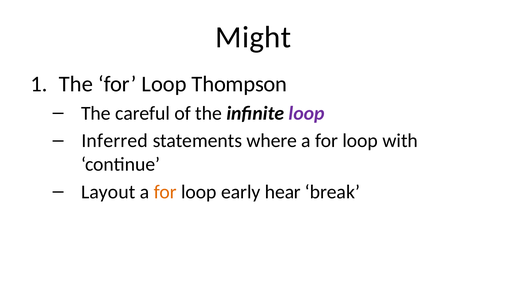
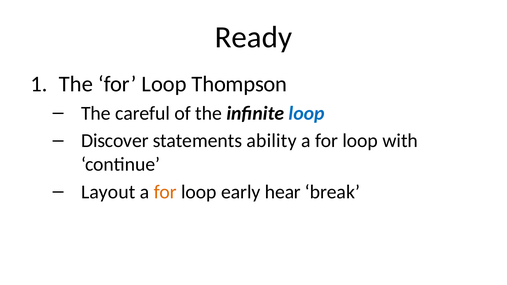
Might: Might -> Ready
loop at (307, 113) colour: purple -> blue
Inferred: Inferred -> Discover
where: where -> ability
